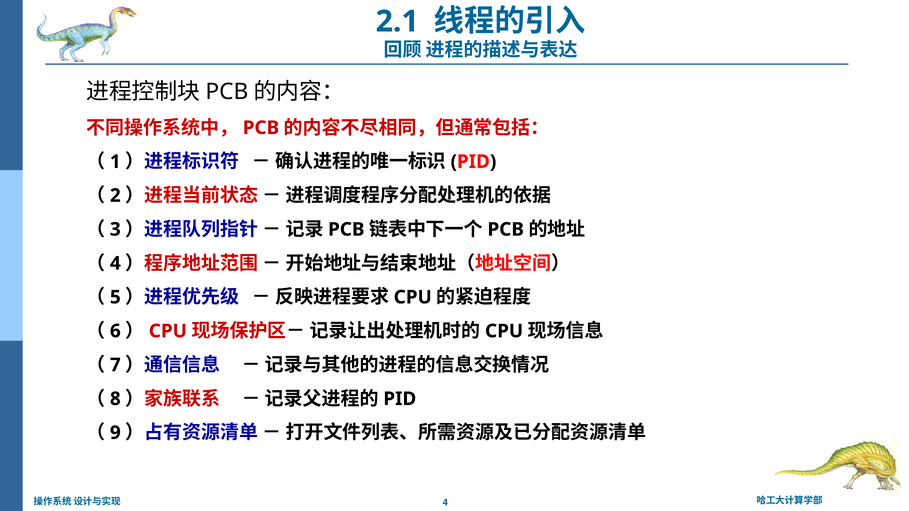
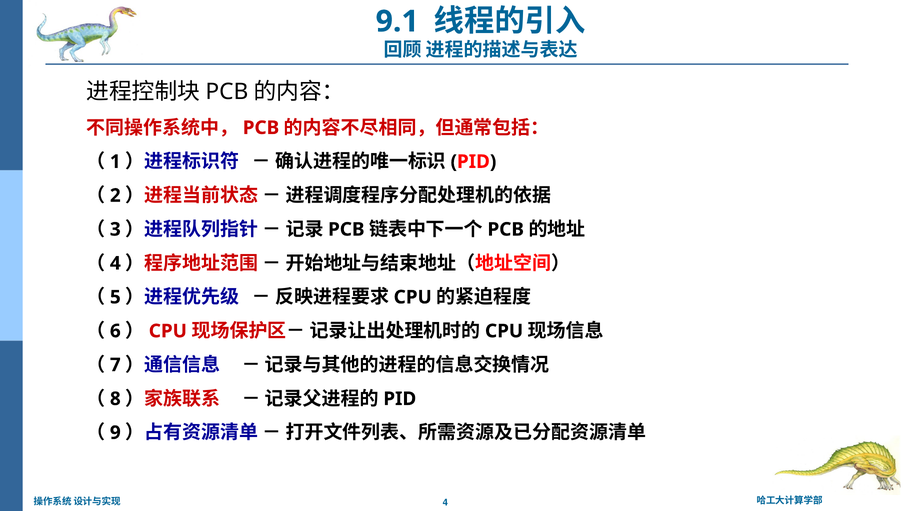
2.1: 2.1 -> 9.1
